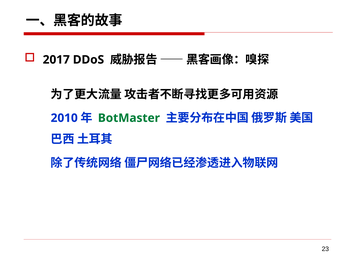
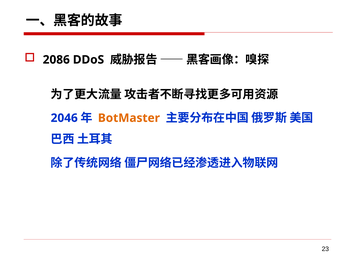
2017: 2017 -> 2086
2010: 2010 -> 2046
BotMaster colour: green -> orange
